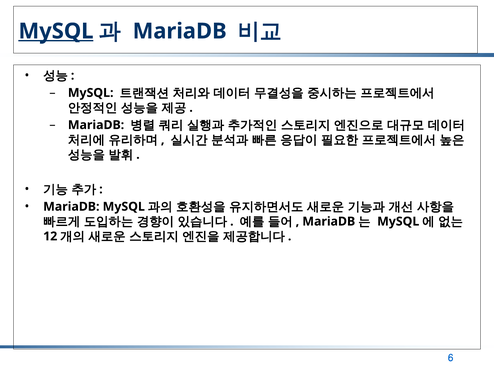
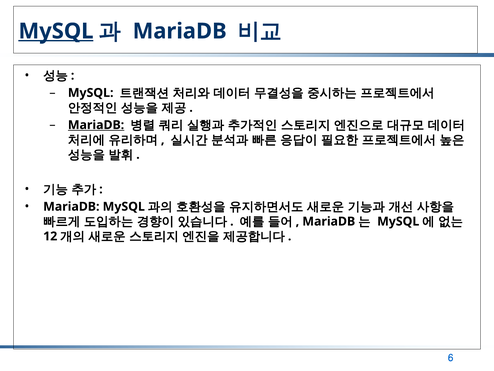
MariaDB at (96, 125) underline: none -> present
